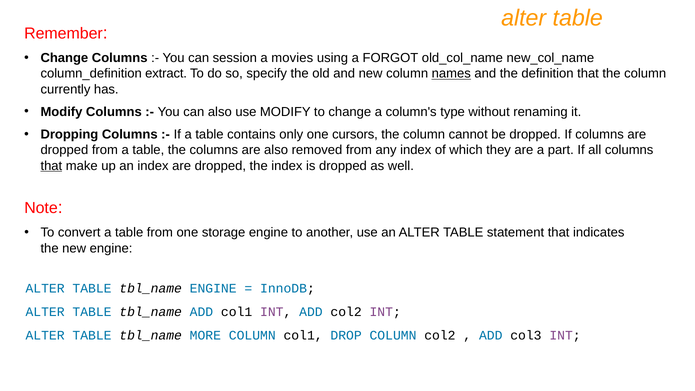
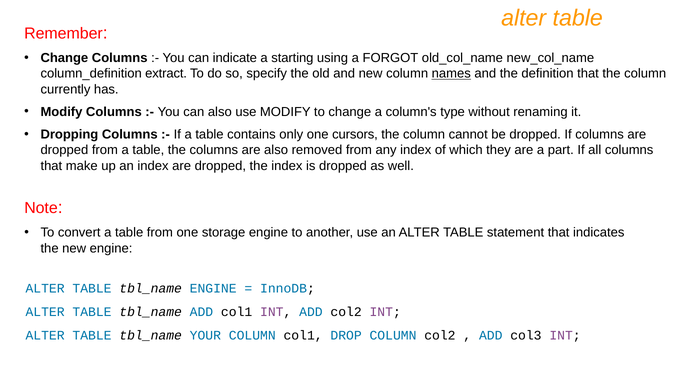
session: session -> indicate
movies: movies -> starting
that at (51, 166) underline: present -> none
MORE: MORE -> YOUR
